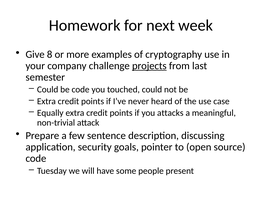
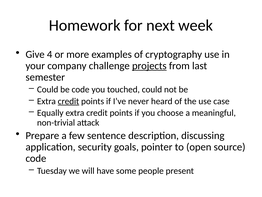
8: 8 -> 4
credit at (68, 101) underline: none -> present
attacks: attacks -> choose
